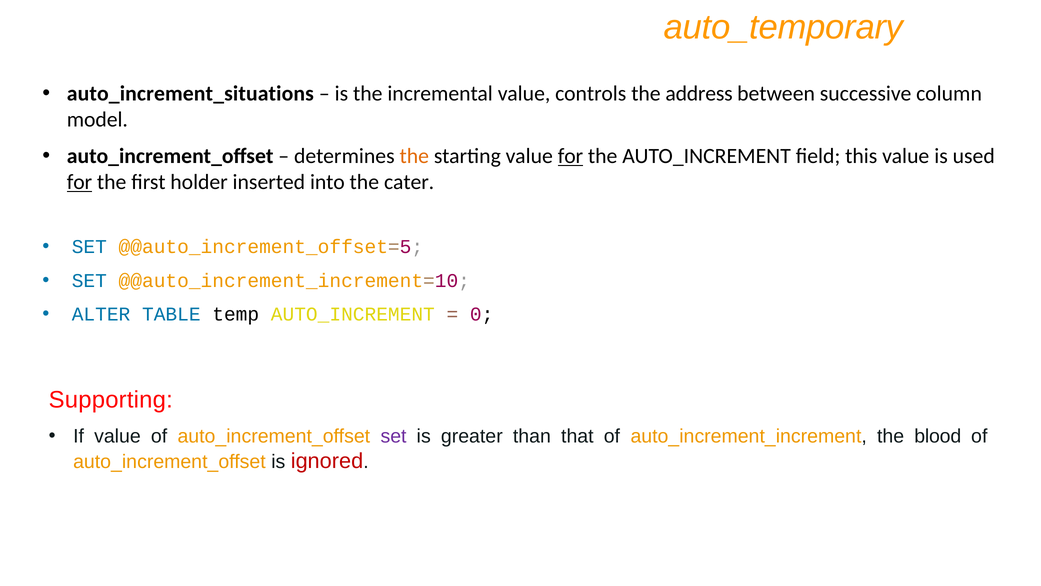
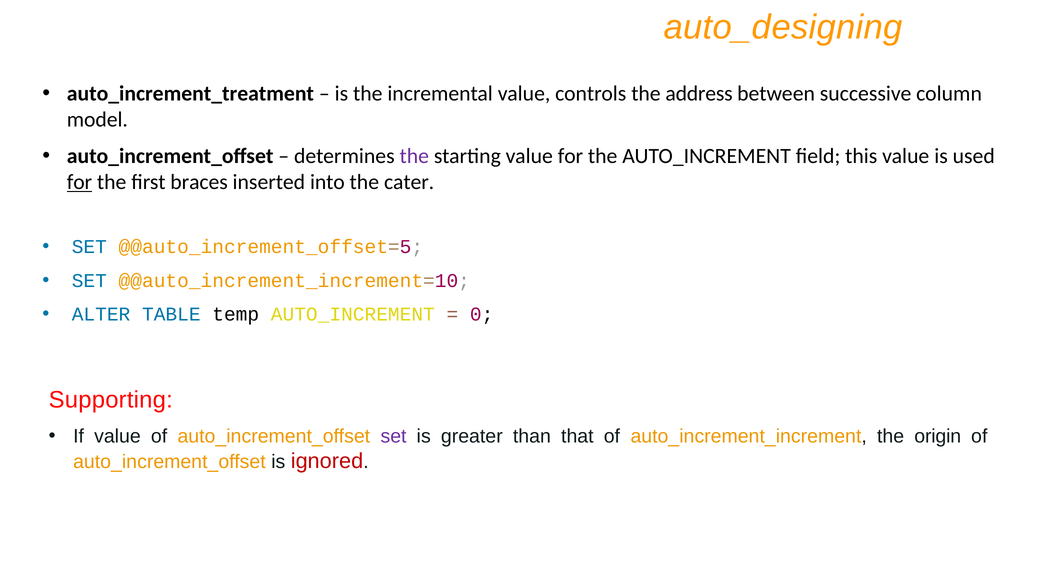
auto_temporary: auto_temporary -> auto_designing
auto_increment_situations: auto_increment_situations -> auto_increment_treatment
the at (414, 156) colour: orange -> purple
for at (570, 156) underline: present -> none
holder: holder -> braces
blood: blood -> origin
